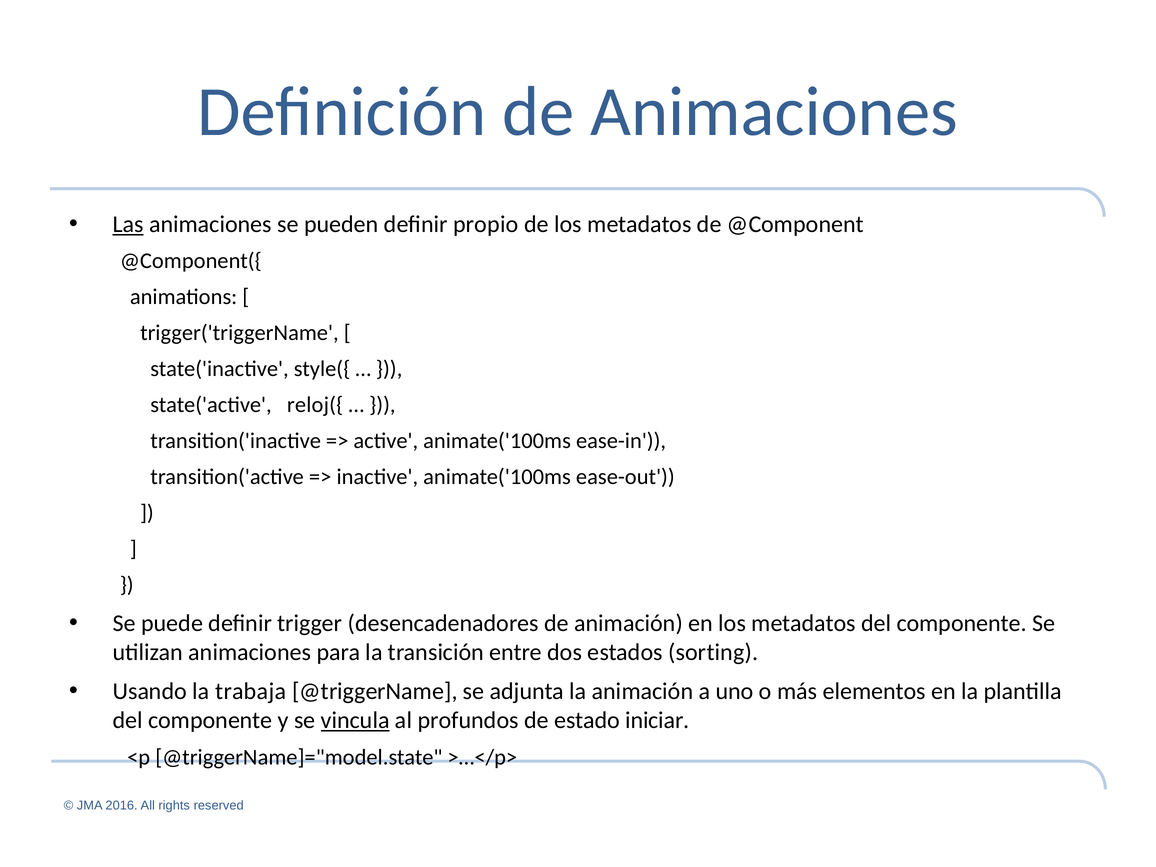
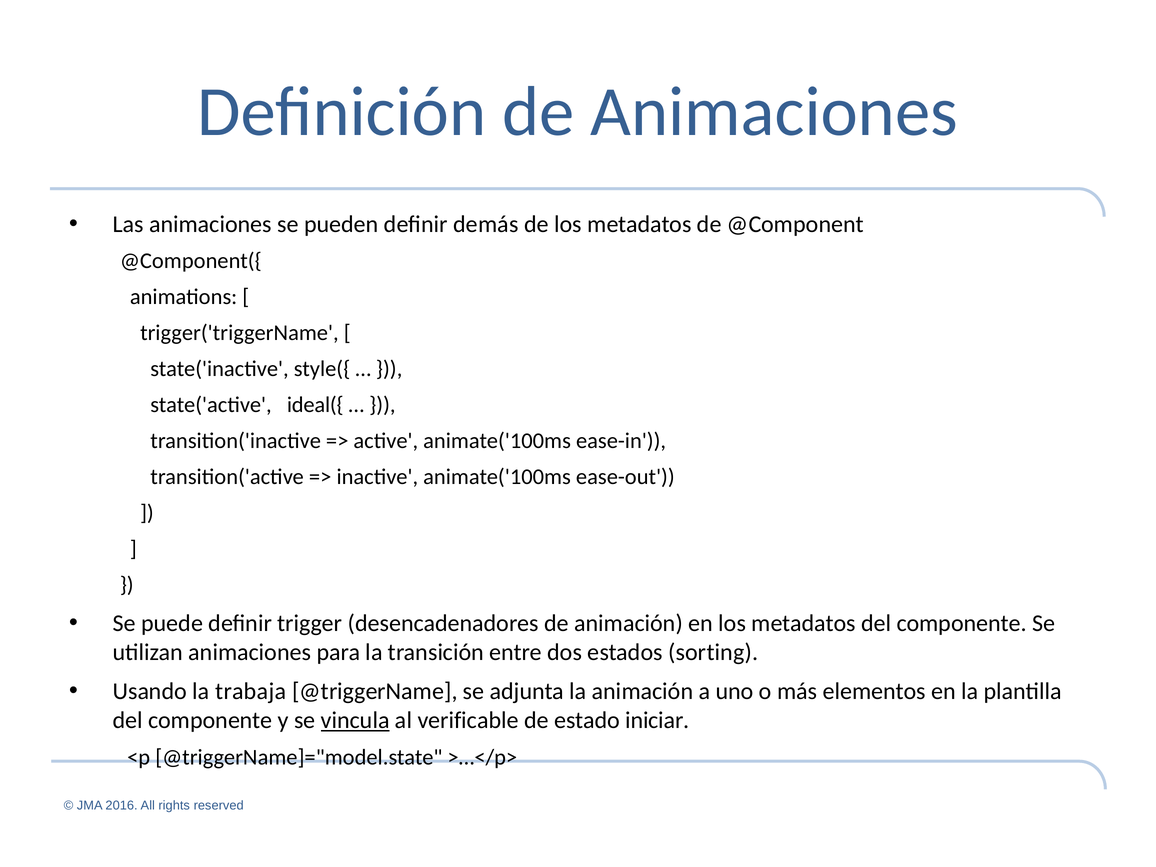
Las underline: present -> none
propio: propio -> demás
reloj({: reloj({ -> ideal({
profundos: profundos -> verificable
